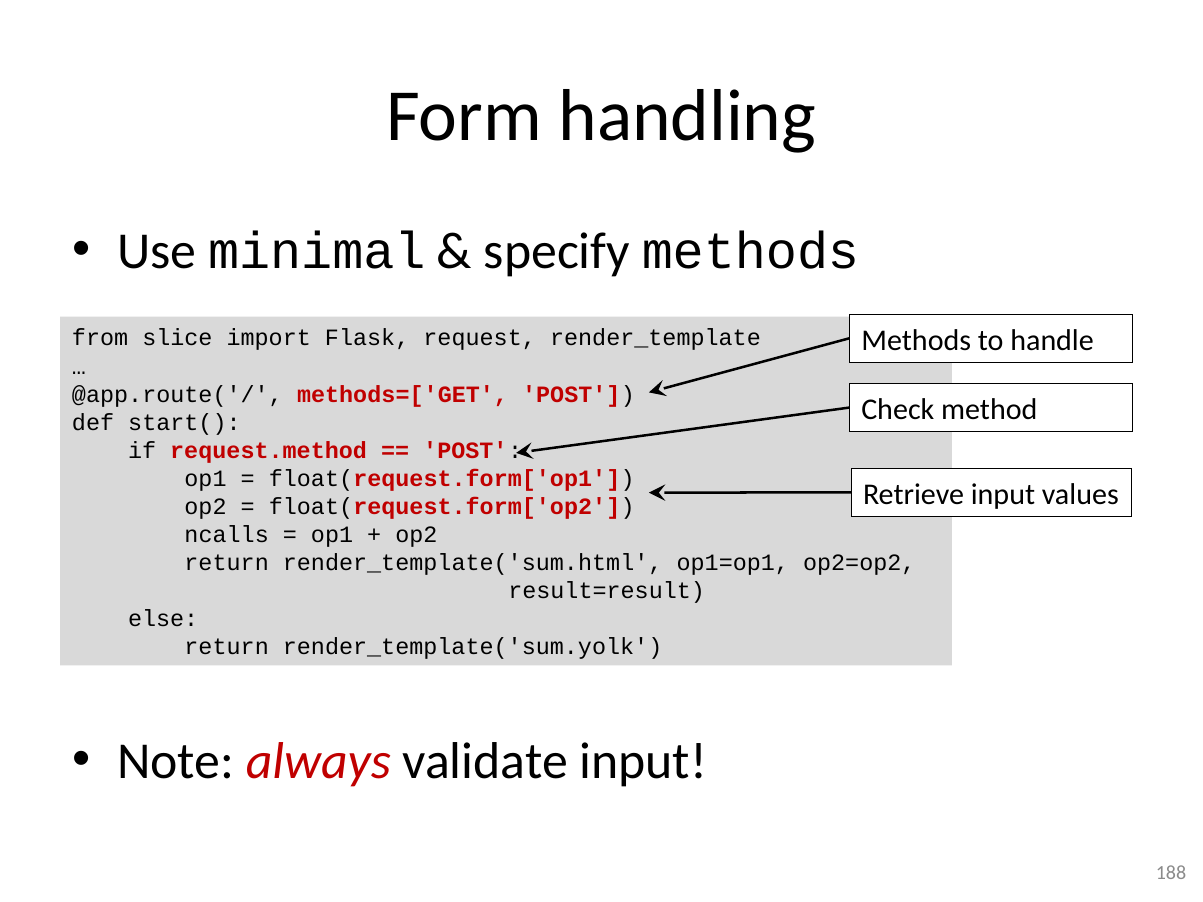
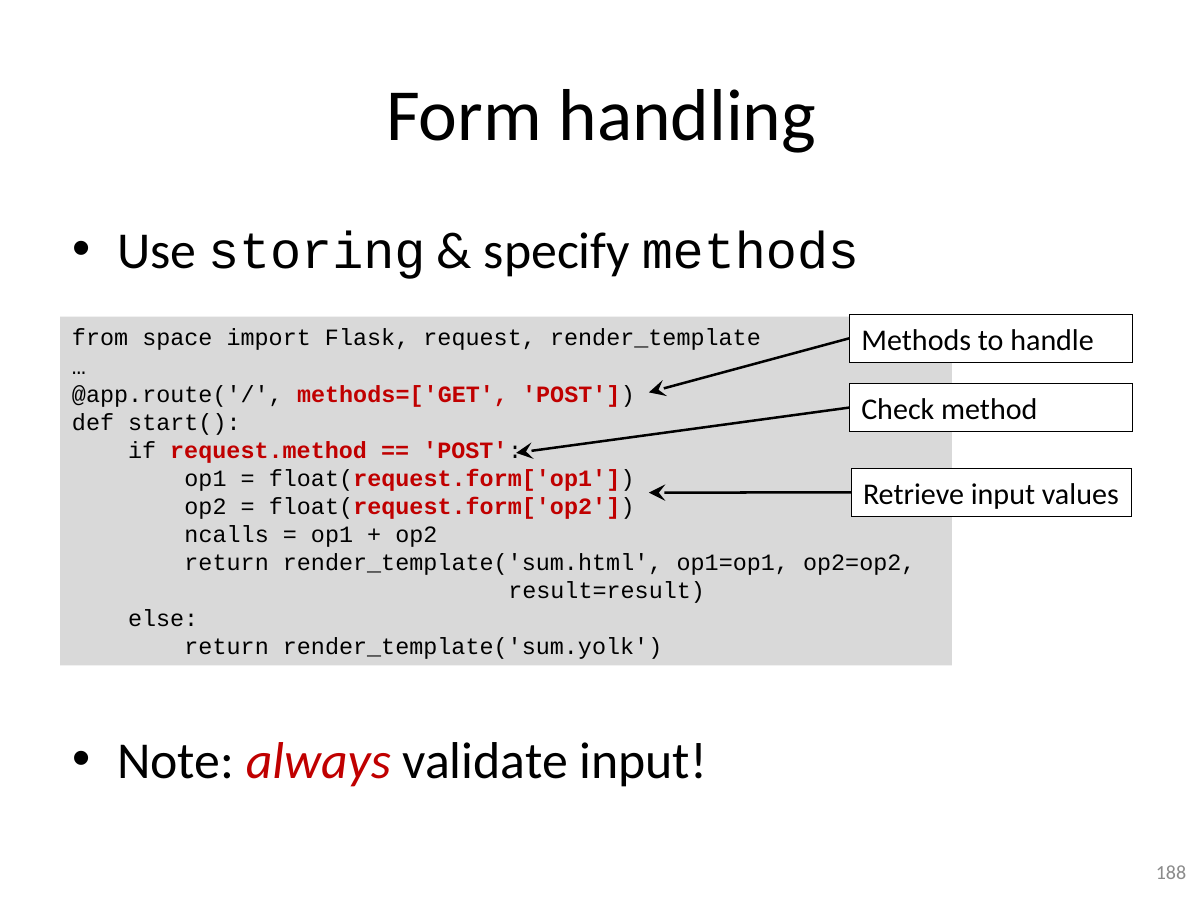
minimal: minimal -> storing
slice: slice -> space
